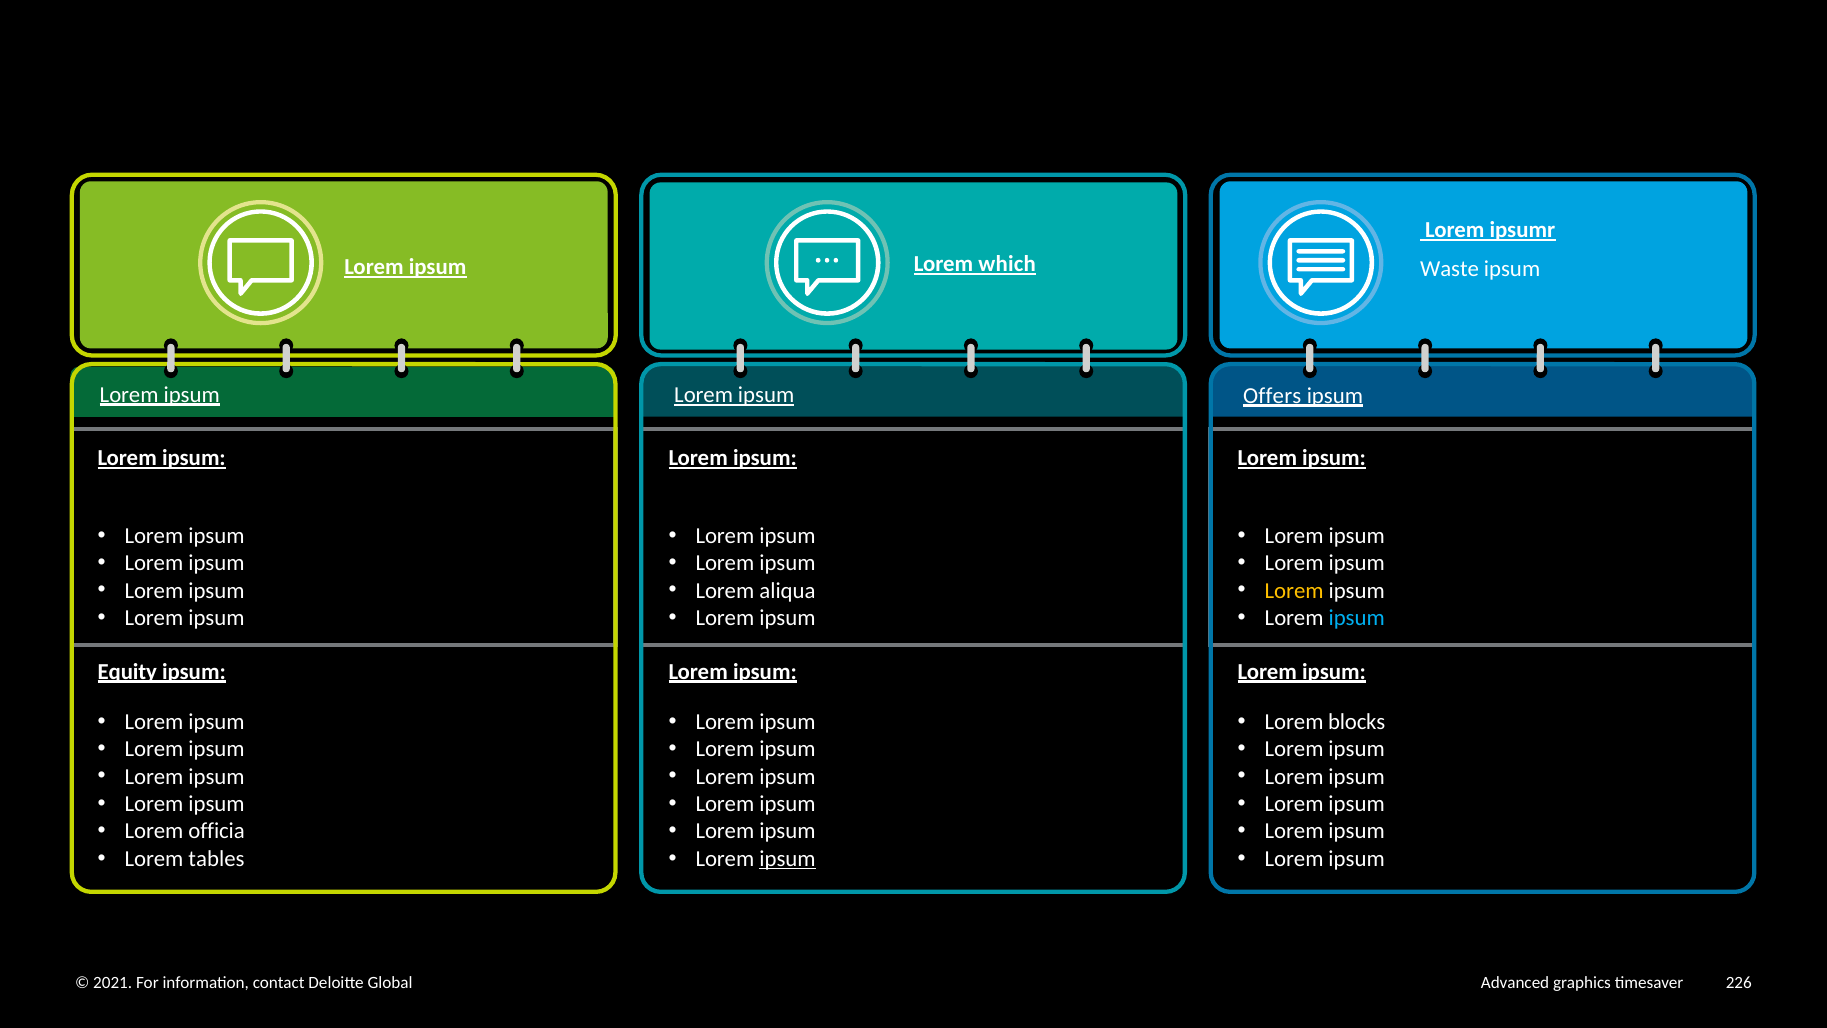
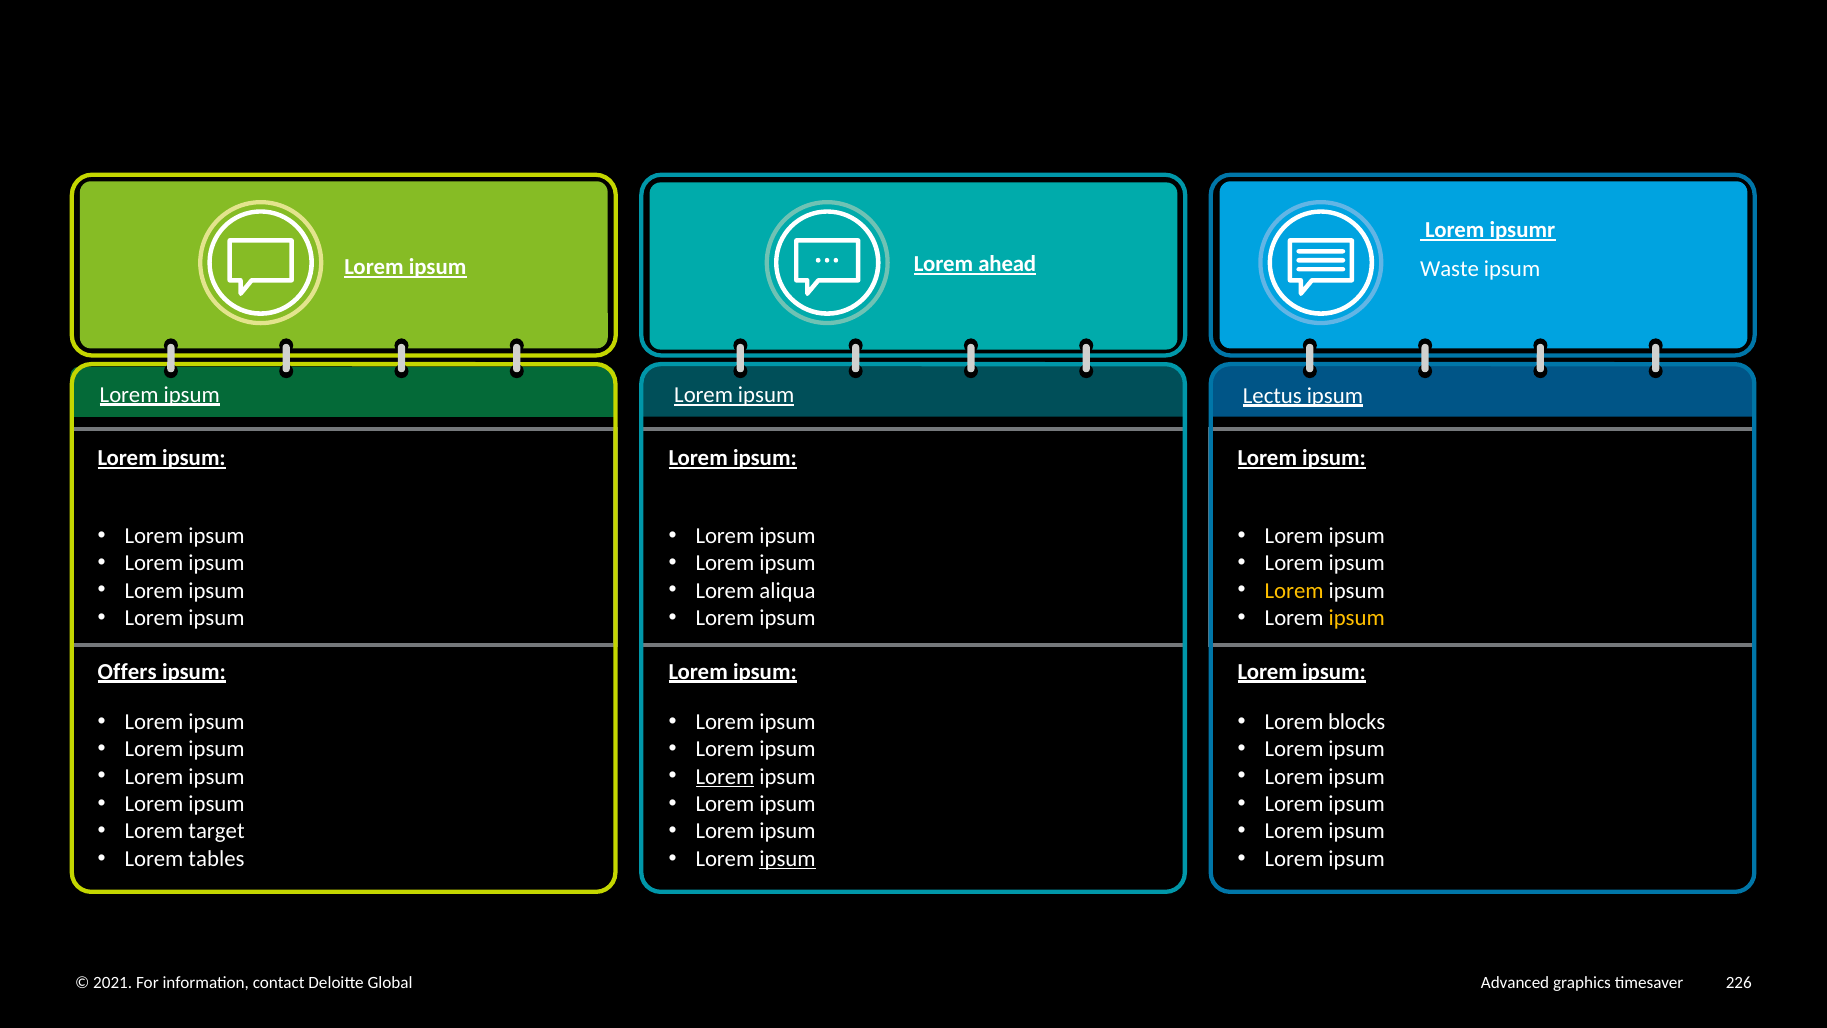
which: which -> ahead
Offers: Offers -> Lectus
ipsum at (1357, 618) colour: light blue -> yellow
Equity: Equity -> Offers
Lorem at (725, 776) underline: none -> present
officia: officia -> target
